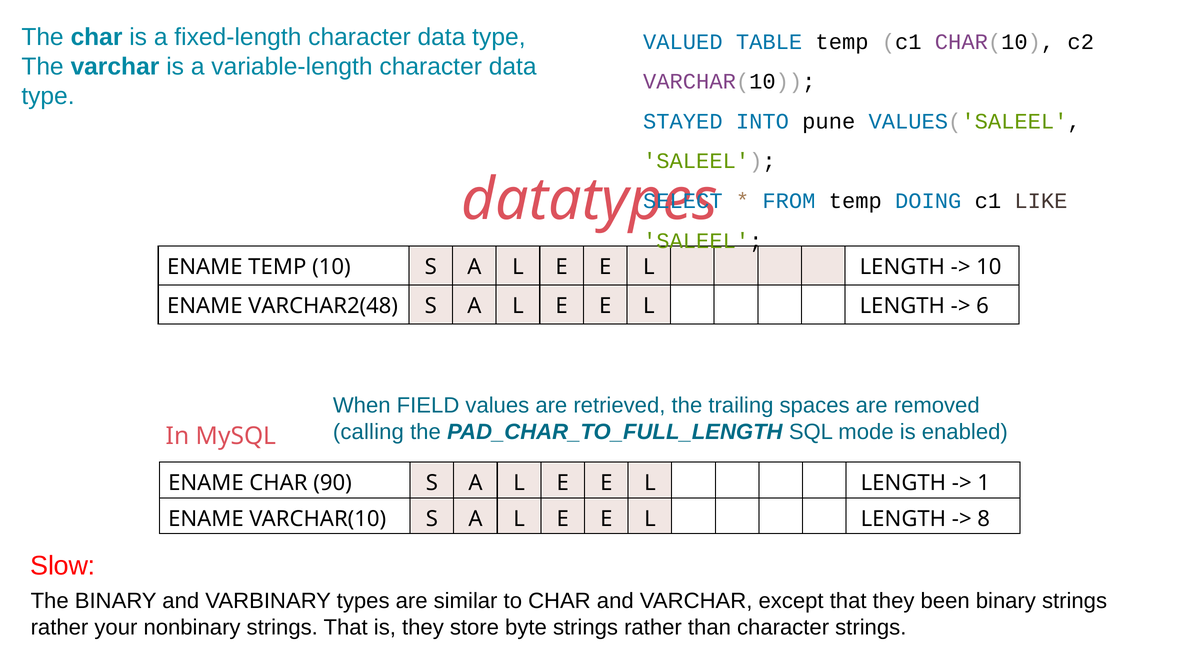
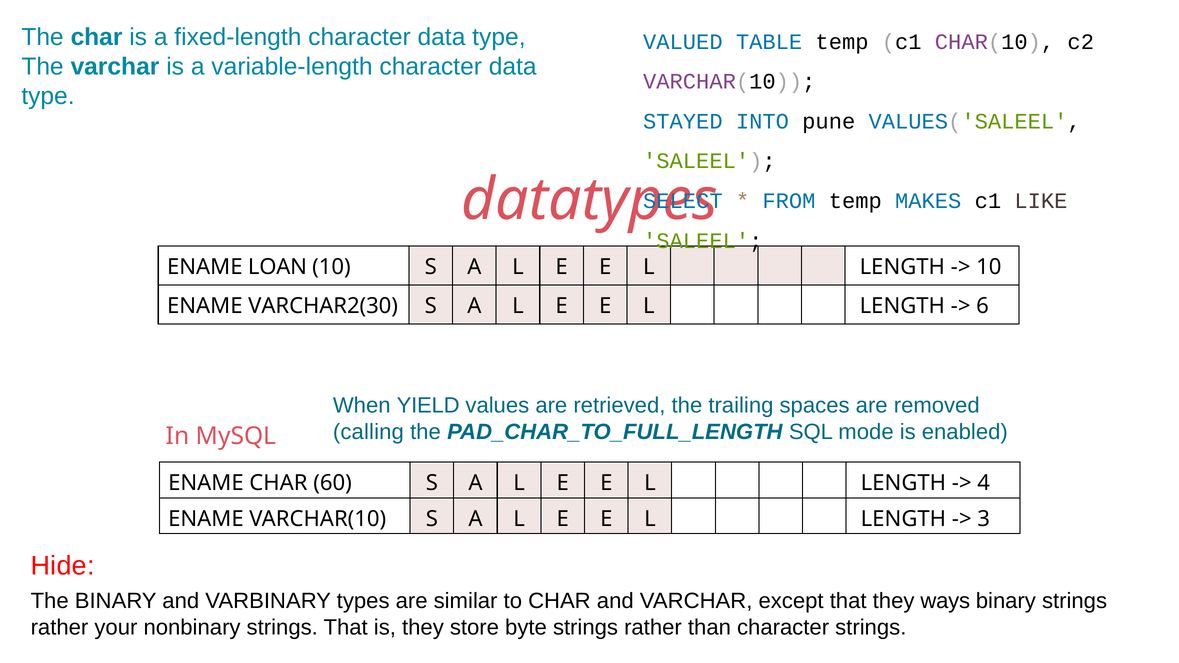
DOING: DOING -> MAKES
ENAME TEMP: TEMP -> LOAN
VARCHAR2(48: VARCHAR2(48 -> VARCHAR2(30
FIELD: FIELD -> YIELD
90: 90 -> 60
1: 1 -> 4
8: 8 -> 3
Slow: Slow -> Hide
been: been -> ways
